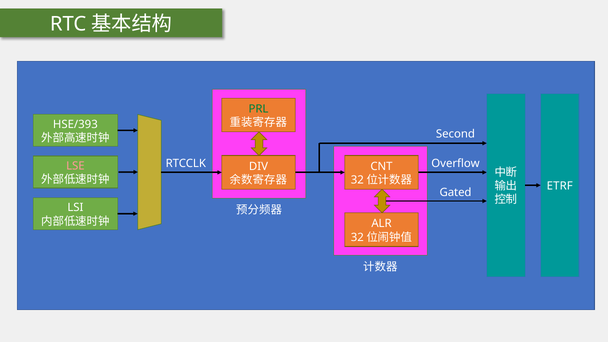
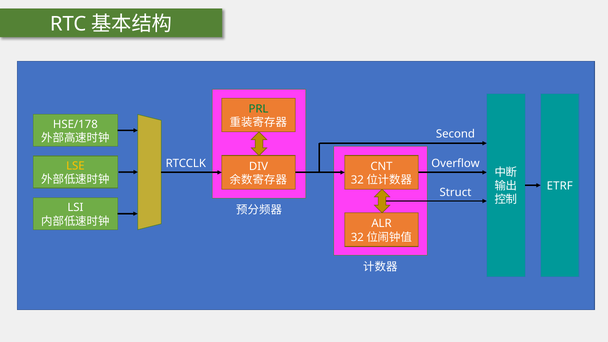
HSE/393: HSE/393 -> HSE/178
LSE colour: pink -> yellow
Gated: Gated -> Struct
